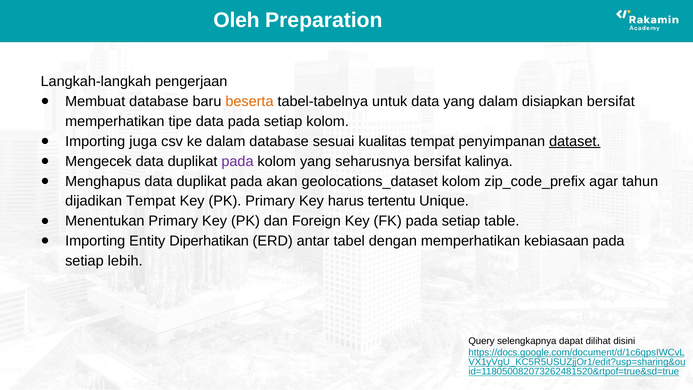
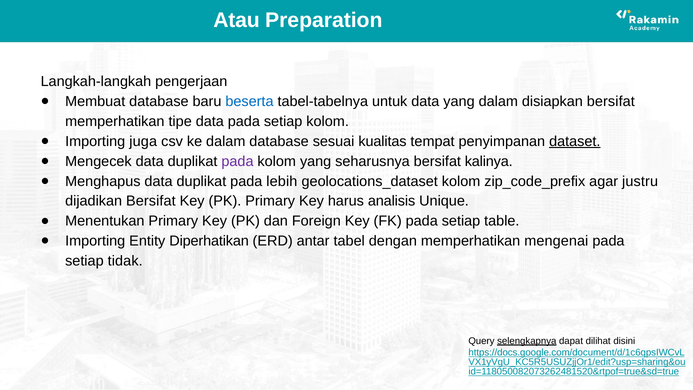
Oleh: Oleh -> Atau
beserta colour: orange -> blue
akan: akan -> lebih
tahun: tahun -> justru
dijadikan Tempat: Tempat -> Bersifat
tertentu: tertentu -> analisis
kebiasaan: kebiasaan -> mengenai
lebih: lebih -> tidak
selengkapnya underline: none -> present
